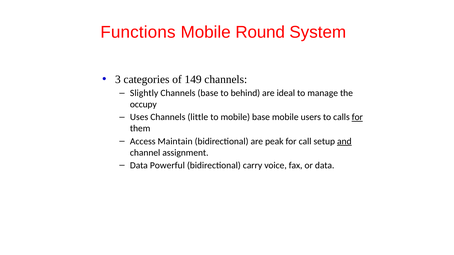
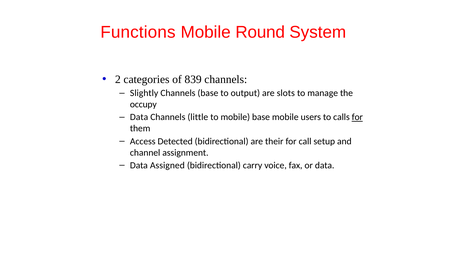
3: 3 -> 2
149: 149 -> 839
behind: behind -> output
ideal: ideal -> slots
Uses at (139, 117): Uses -> Data
Maintain: Maintain -> Detected
peak: peak -> their
and underline: present -> none
Powerful: Powerful -> Assigned
